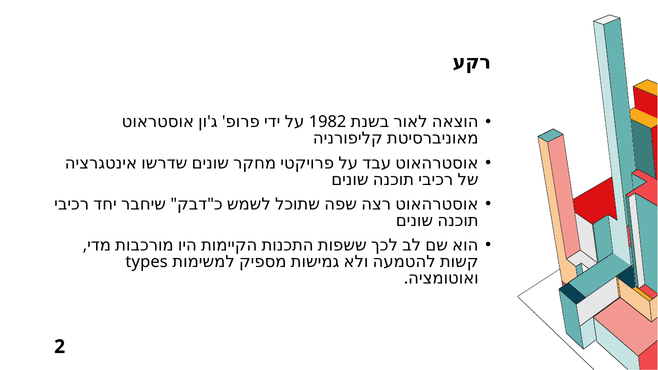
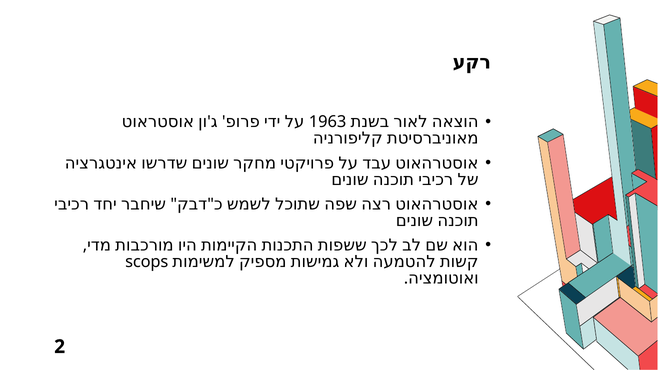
1982: 1982 -> 1963
types: types -> scops
